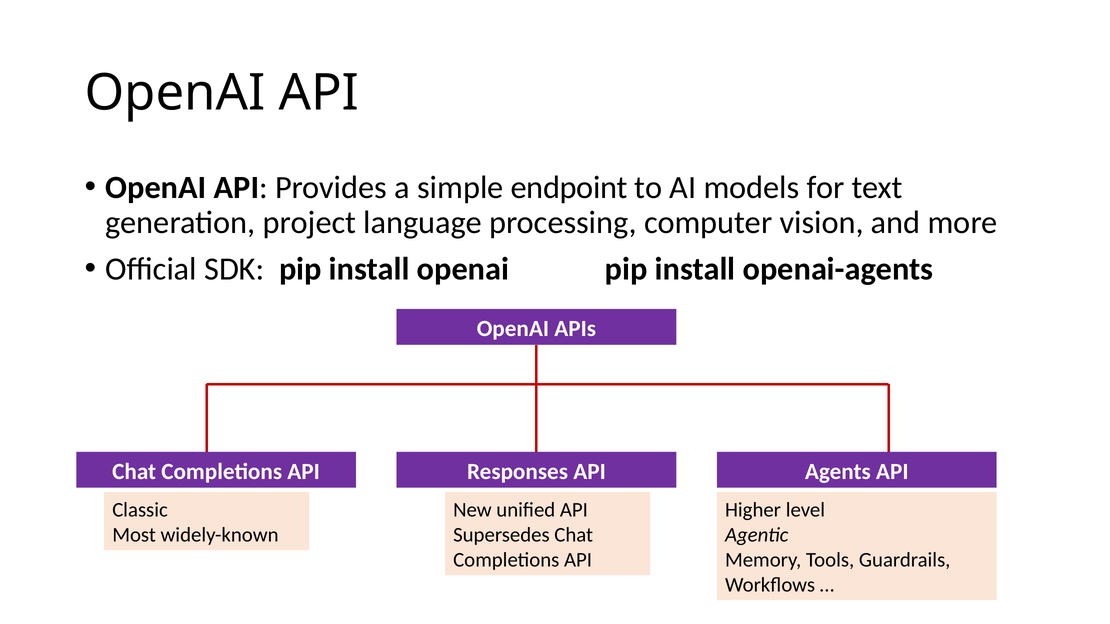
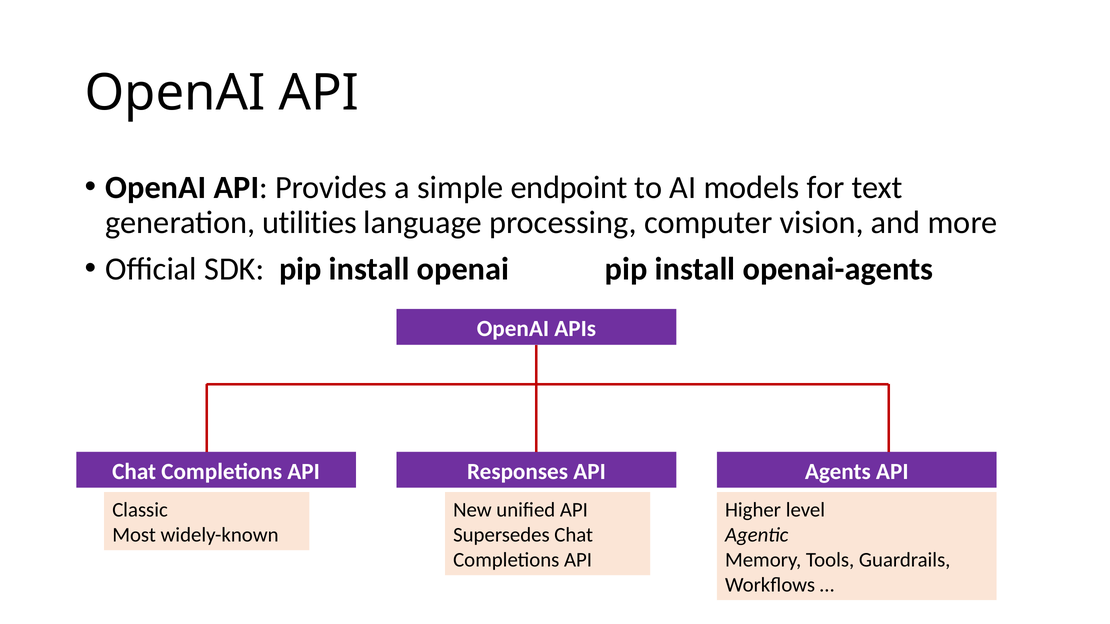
project: project -> utilities
